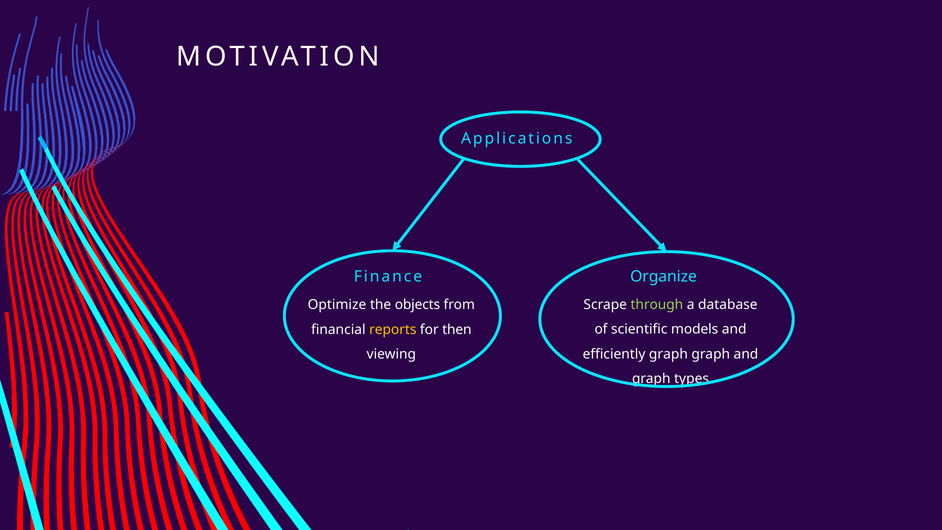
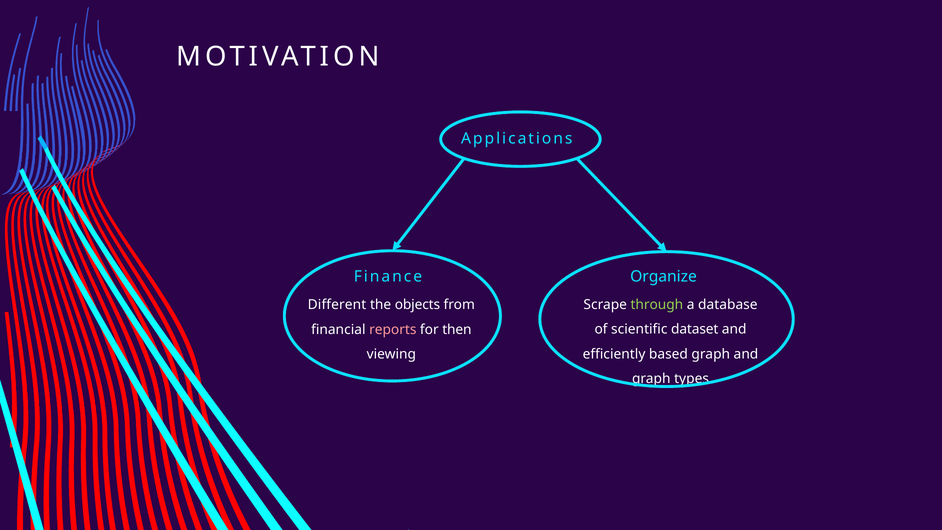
Optimize: Optimize -> Different
models: models -> dataset
reports colour: yellow -> pink
efficiently graph: graph -> based
